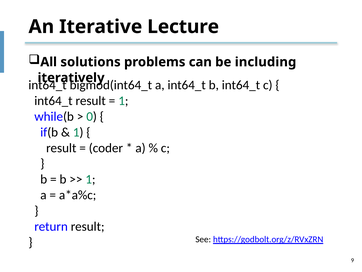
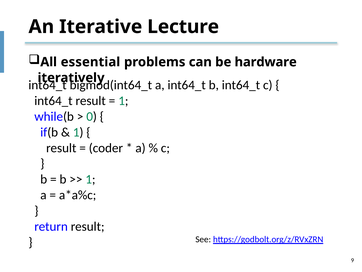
solutions: solutions -> essential
including: including -> hardware
